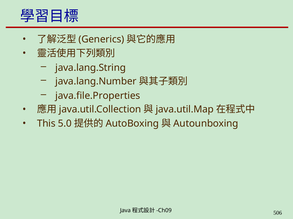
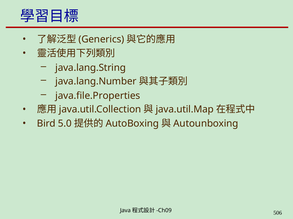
This: This -> Bird
